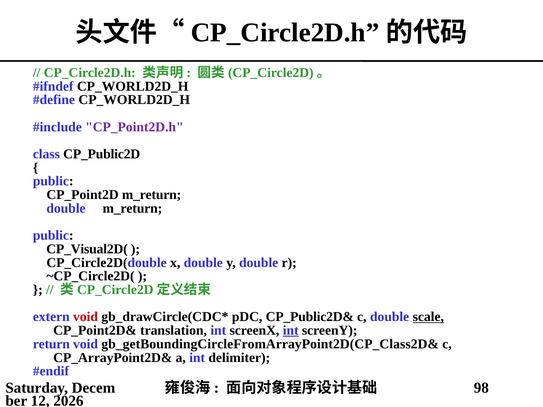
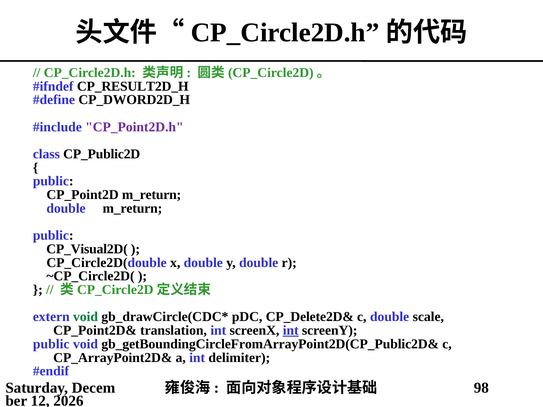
CP_WORLD2D_H at (133, 86): CP_WORLD2D_H -> CP_RESULT2D_H
CP_WORLD2D_H at (134, 100): CP_WORLD2D_H -> CP_DWORD2D_H
void at (86, 317) colour: red -> green
CP_Public2D&: CP_Public2D& -> CP_Delete2D&
scale underline: present -> none
return at (51, 344): return -> public
gb_getBoundingCircleFromArrayPoint2D(CP_Class2D&: gb_getBoundingCircleFromArrayPoint2D(CP_Class2D& -> gb_getBoundingCircleFromArrayPoint2D(CP_Public2D&
